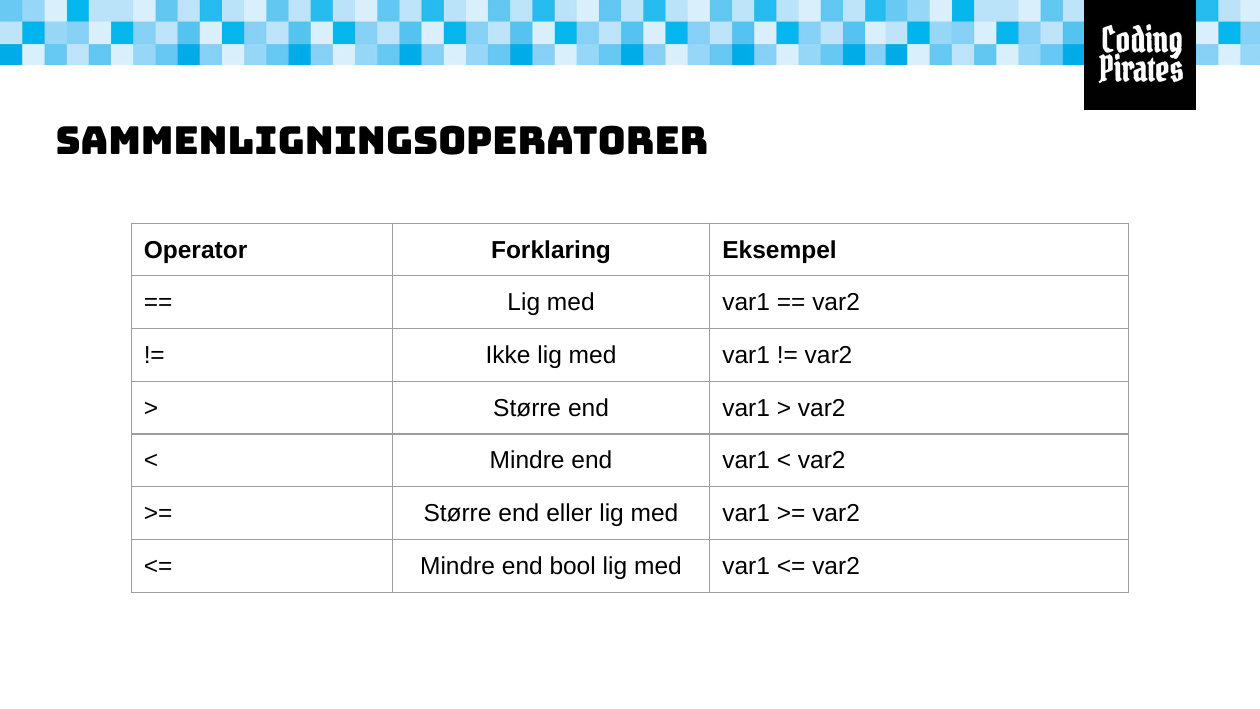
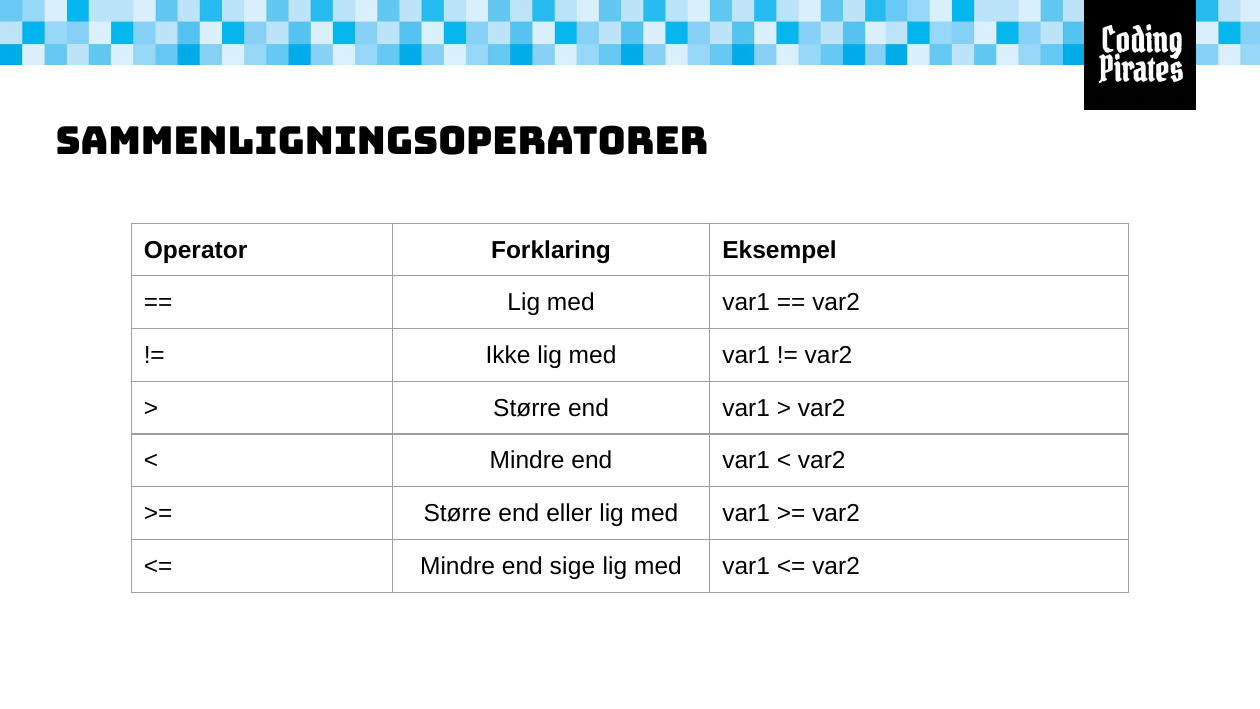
bool: bool -> sige
